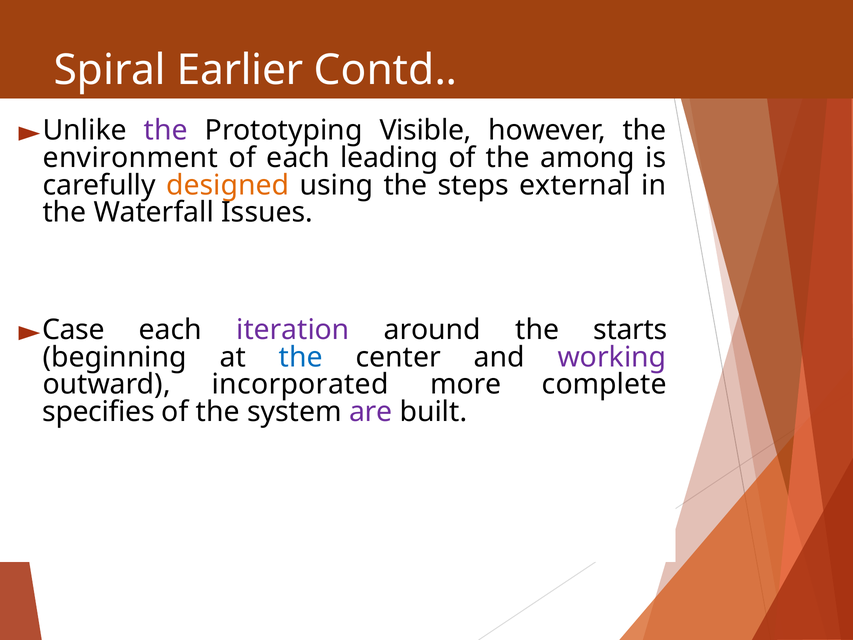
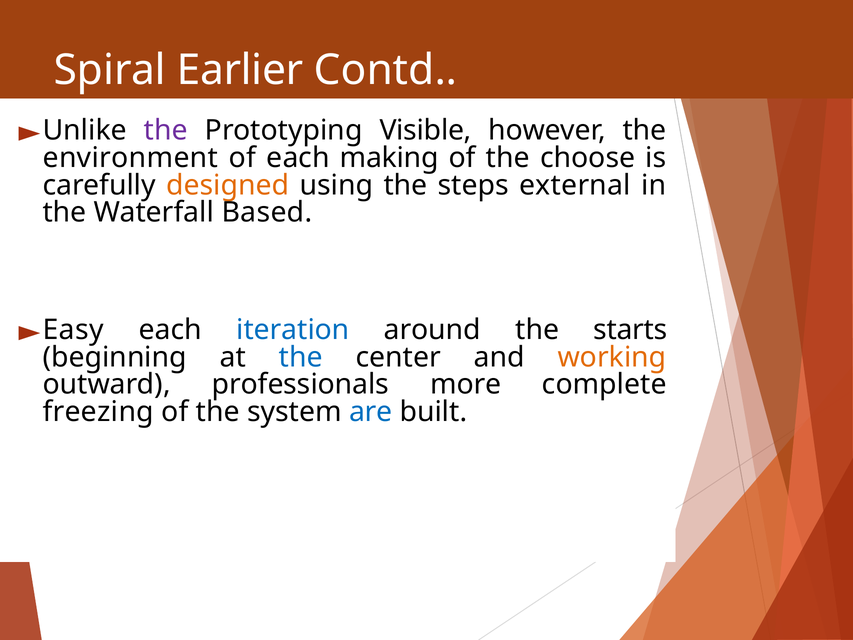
leading: leading -> making
among: among -> choose
Issues: Issues -> Based
Case: Case -> Easy
iteration colour: purple -> blue
working colour: purple -> orange
incorporated: incorporated -> professionals
specifies: specifies -> freezing
are colour: purple -> blue
